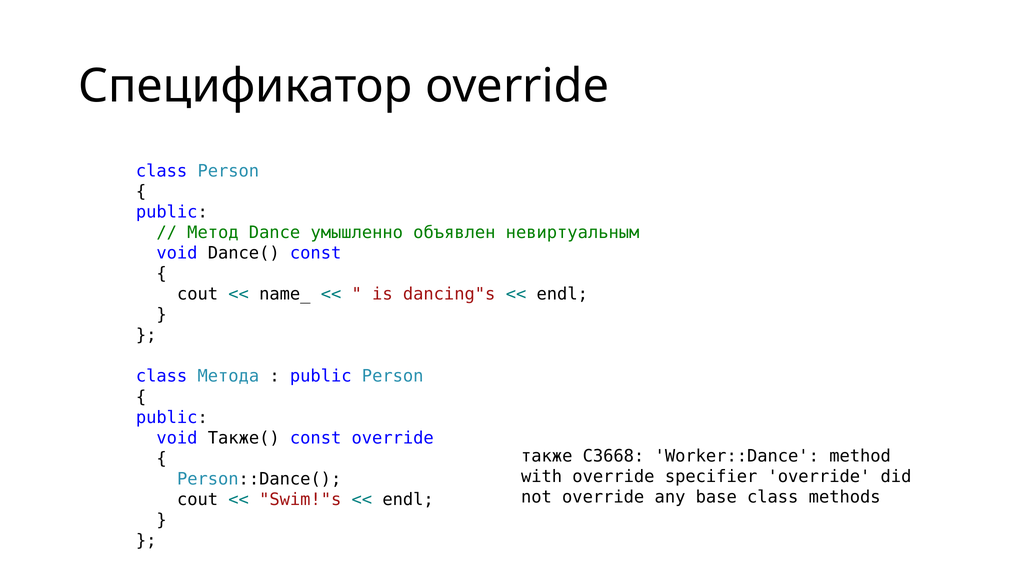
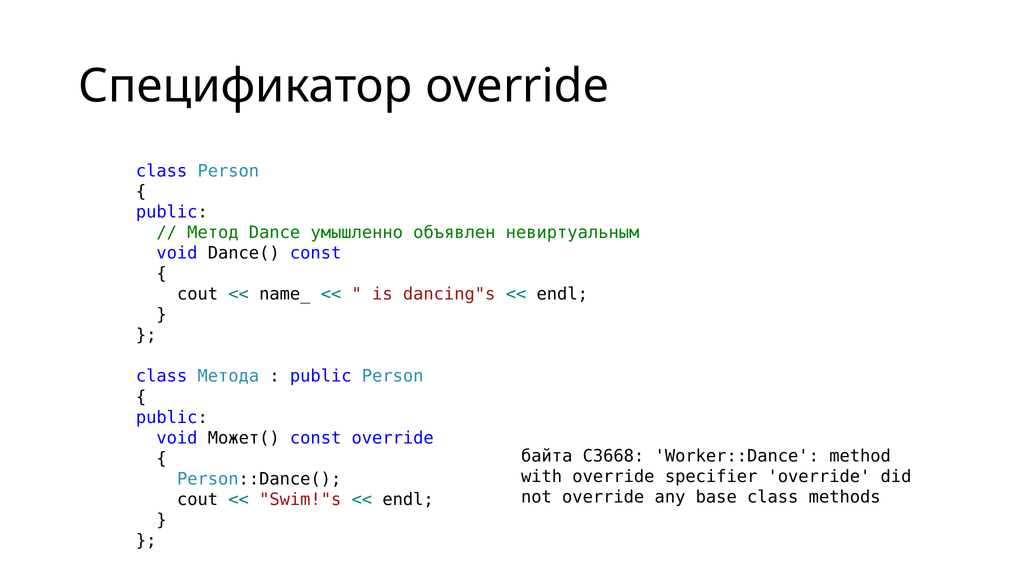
Также(: Также( -> Может(
также: также -> байта
